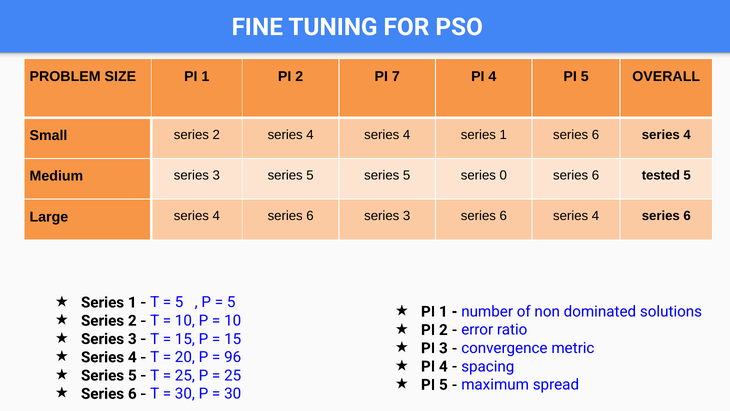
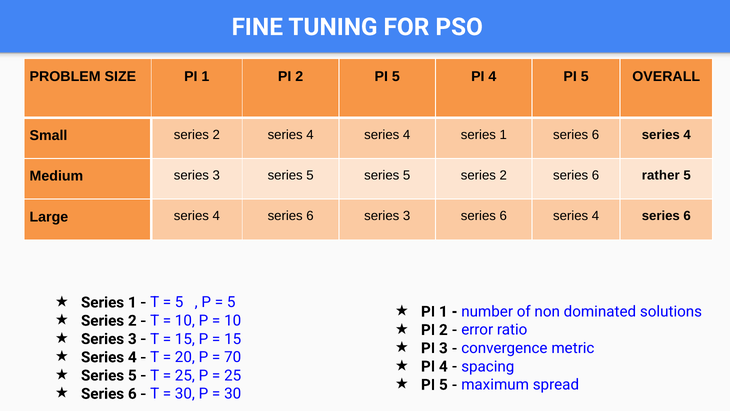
2 PI 7: 7 -> 5
5 series 0: 0 -> 2
tested: tested -> rather
96: 96 -> 70
